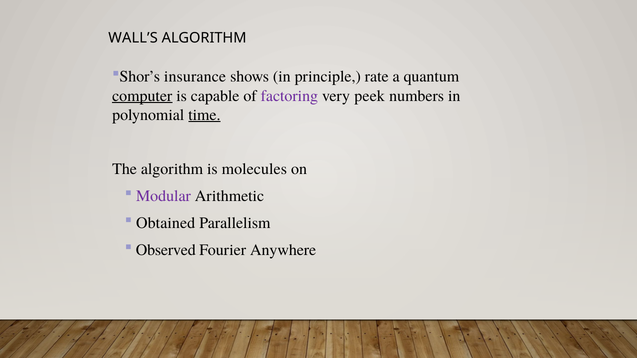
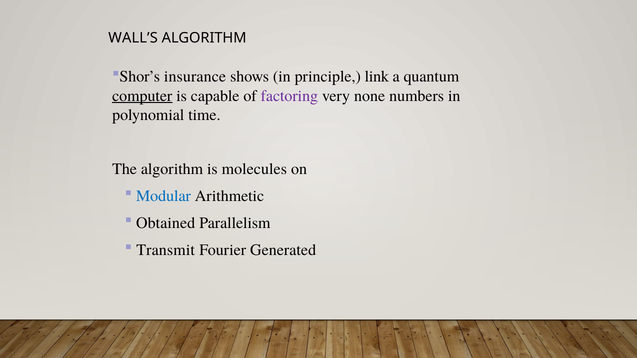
rate: rate -> link
peek: peek -> none
time underline: present -> none
Modular colour: purple -> blue
Observed: Observed -> Transmit
Anywhere: Anywhere -> Generated
